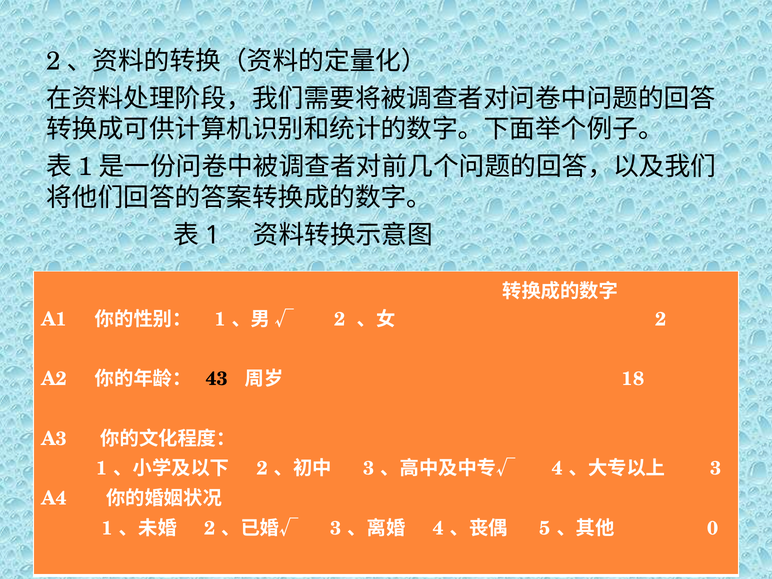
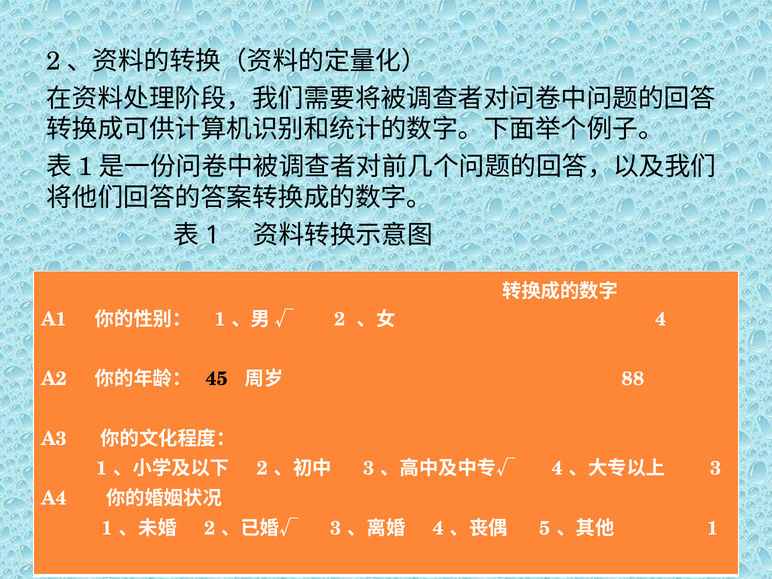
2 at (661, 319): 2 -> 4
43: 43 -> 45
18: 18 -> 88
0 at (713, 528): 0 -> 1
